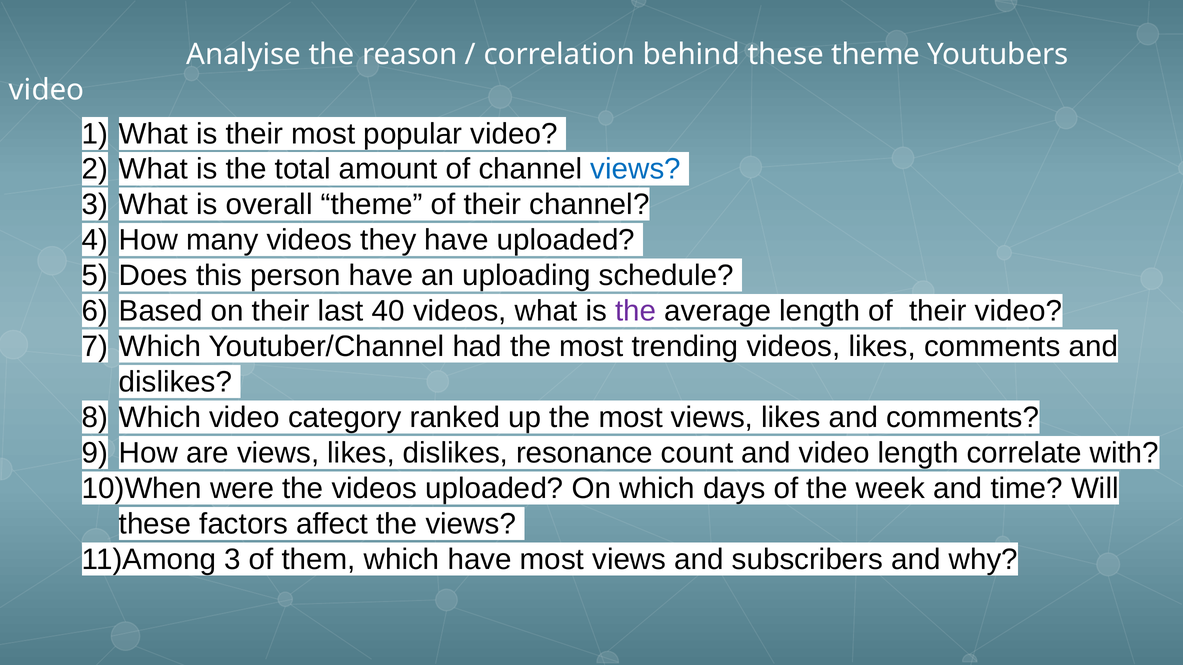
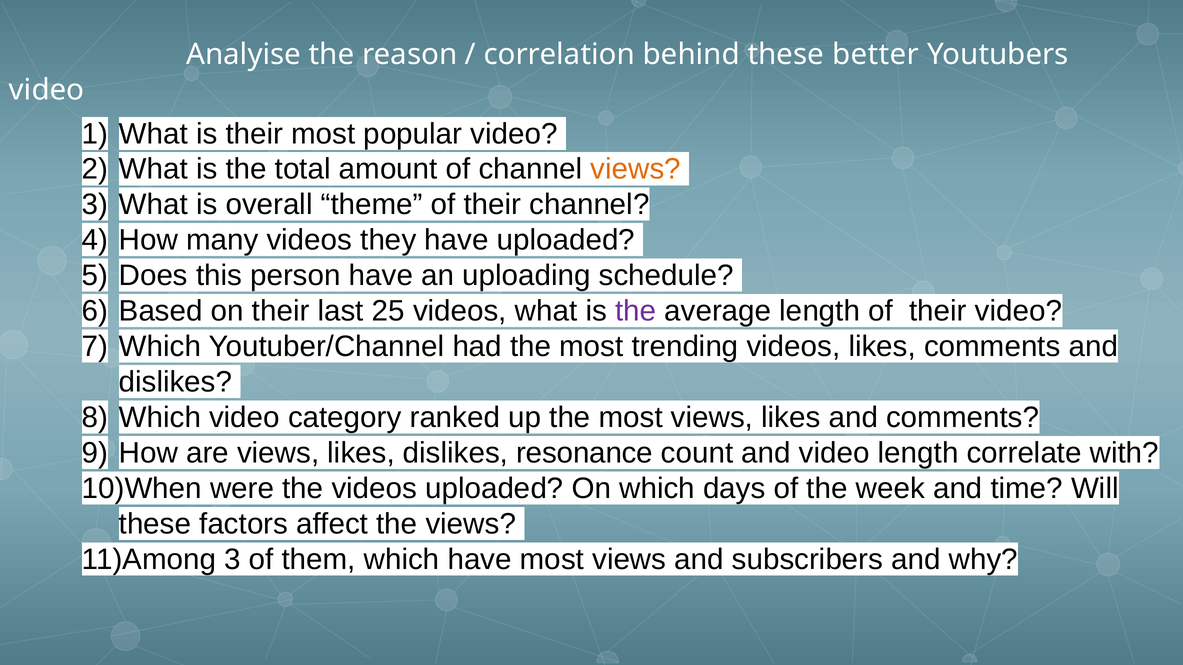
these theme: theme -> better
views at (636, 169) colour: blue -> orange
40: 40 -> 25
